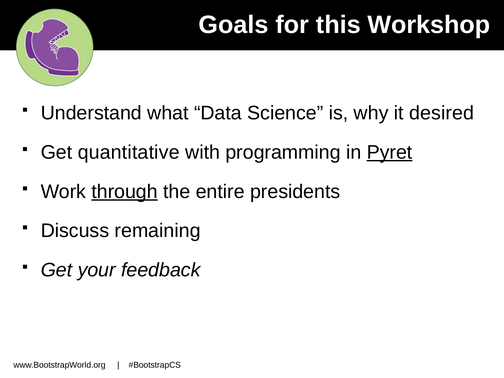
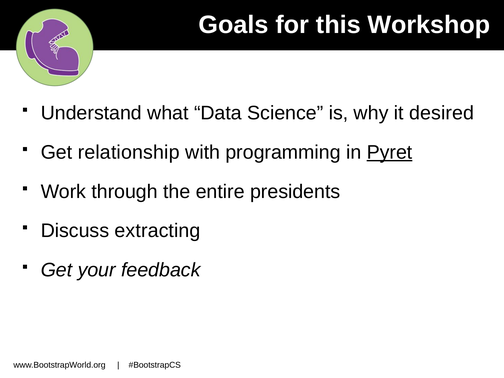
quantitative: quantitative -> relationship
through underline: present -> none
remaining: remaining -> extracting
